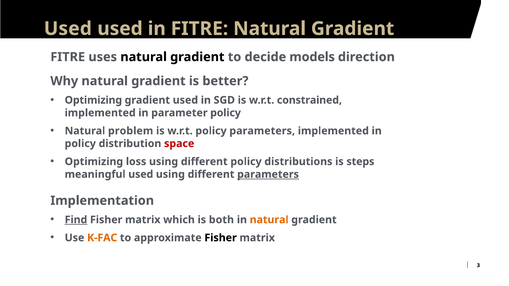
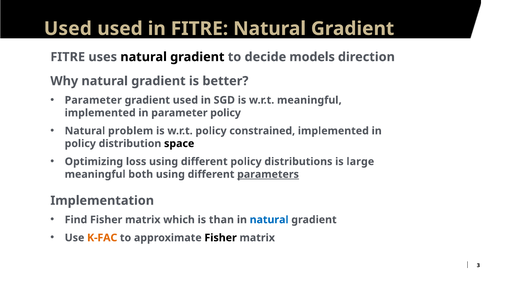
Optimizing at (93, 100): Optimizing -> Parameter
w.r.t constrained: constrained -> meaningful
policy parameters: parameters -> constrained
space colour: red -> black
steps: steps -> large
meaningful used: used -> both
Find underline: present -> none
both: both -> than
natural at (269, 220) colour: orange -> blue
